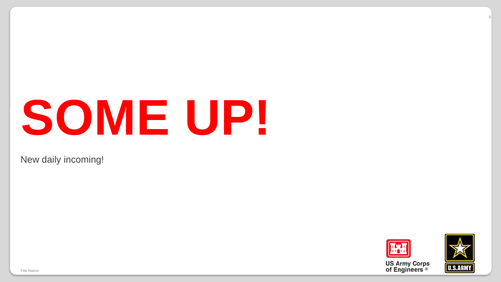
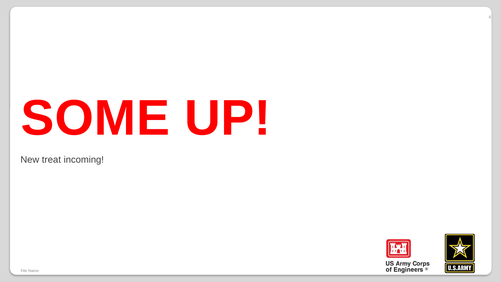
daily: daily -> treat
